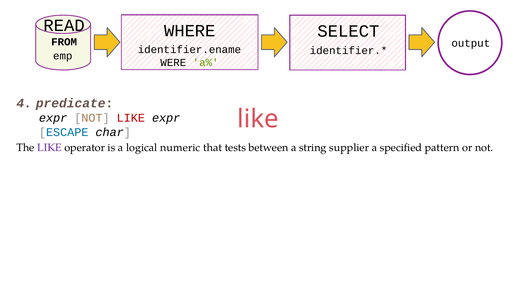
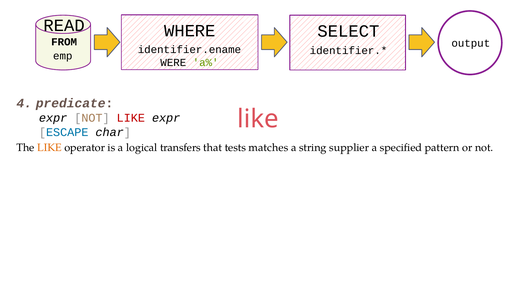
LIKE at (49, 148) colour: purple -> orange
numeric: numeric -> transfers
between: between -> matches
